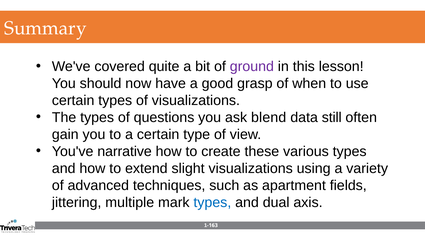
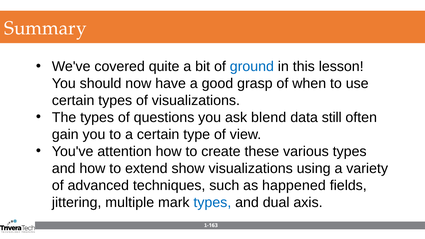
ground colour: purple -> blue
narrative: narrative -> attention
slight: slight -> show
apartment: apartment -> happened
